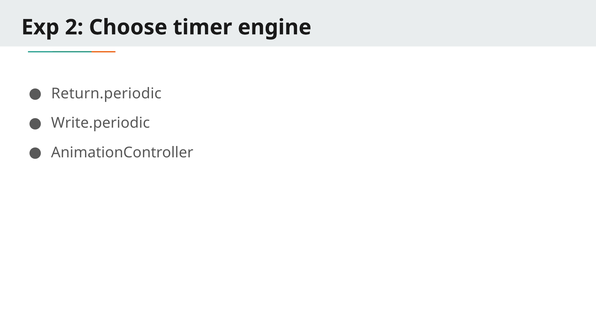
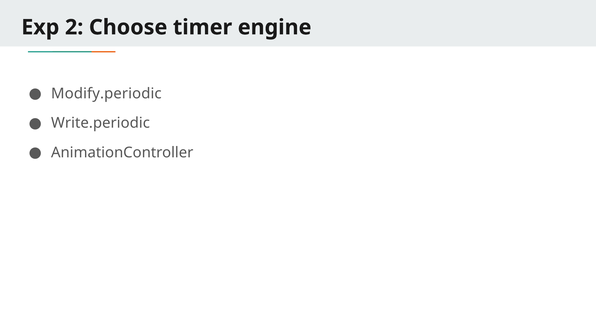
Return.periodic: Return.periodic -> Modify.periodic
